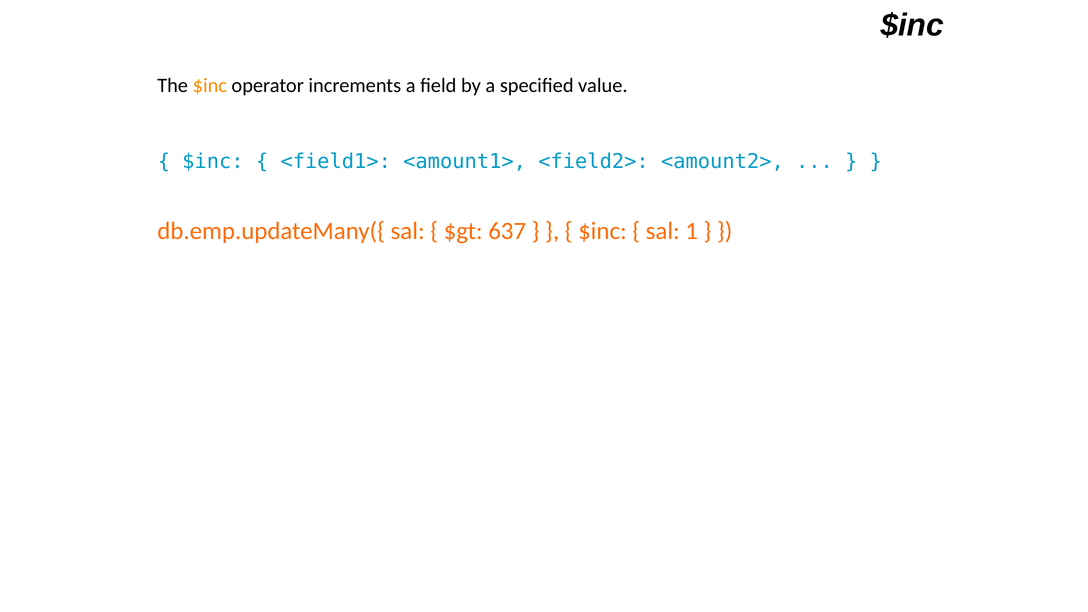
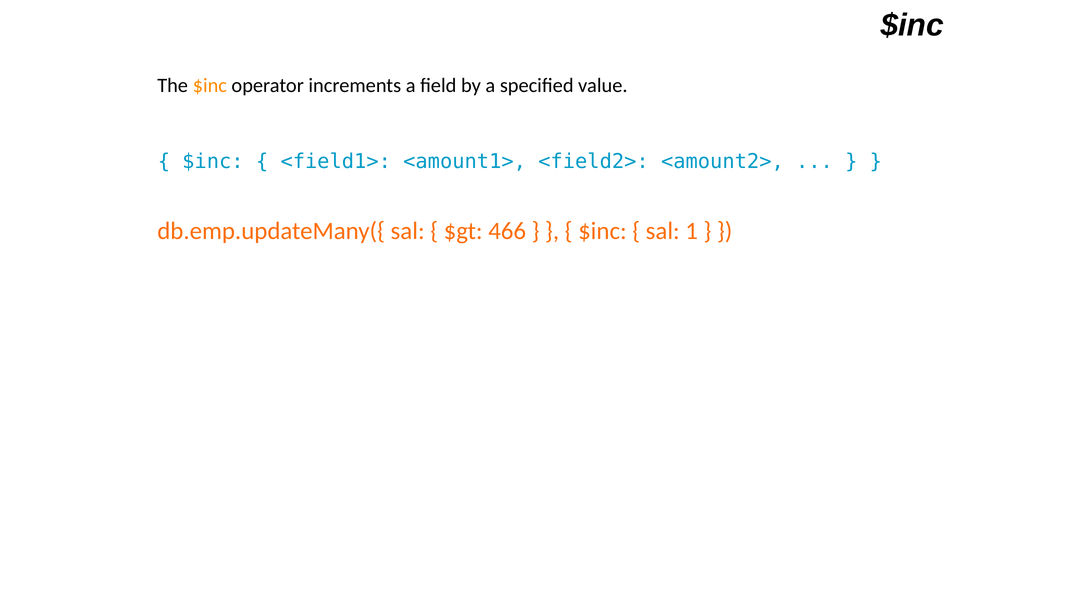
637: 637 -> 466
